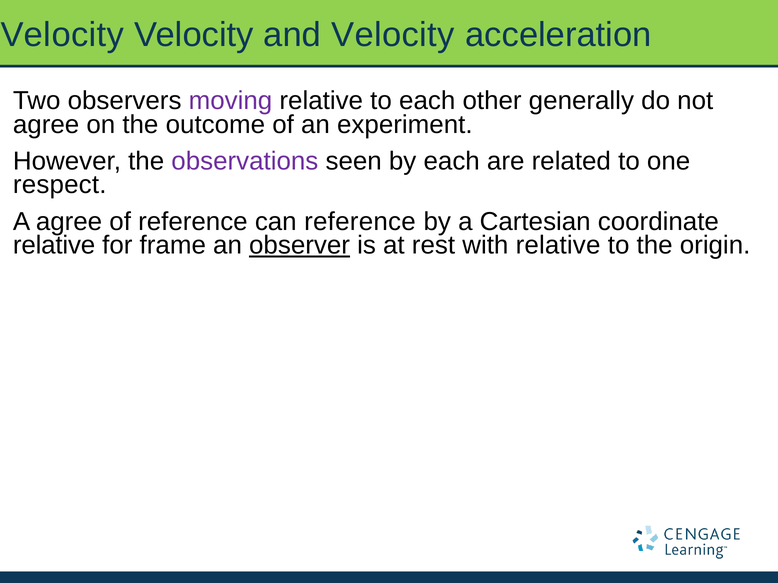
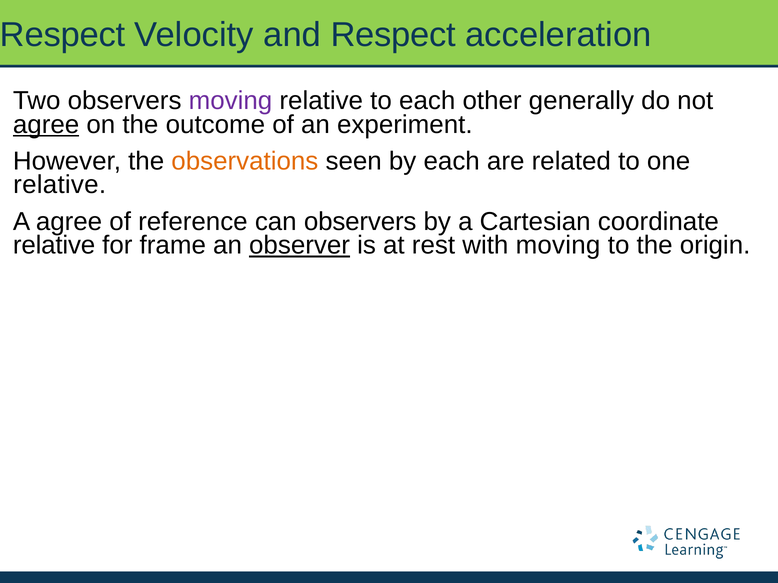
Velocity at (62, 35): Velocity -> Respect
and Velocity: Velocity -> Respect
agree at (46, 125) underline: none -> present
observations colour: purple -> orange
respect at (60, 185): respect -> relative
can reference: reference -> observers
with relative: relative -> moving
